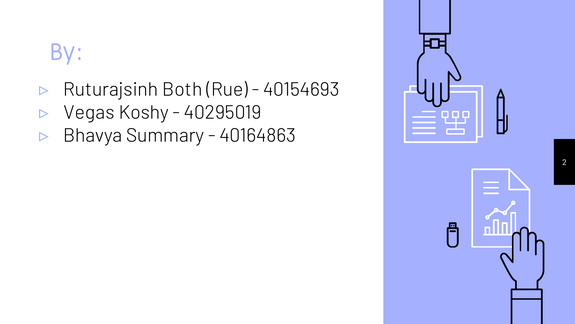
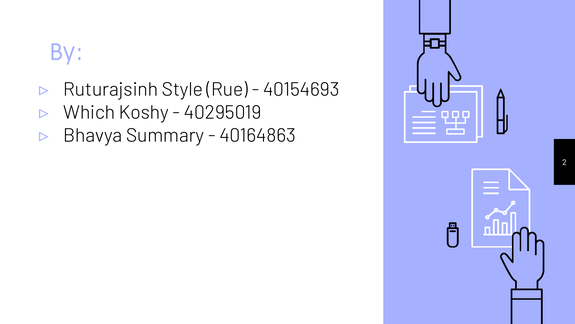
Both: Both -> Style
Vegas: Vegas -> Which
